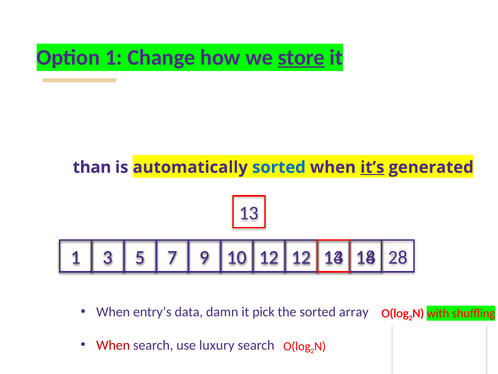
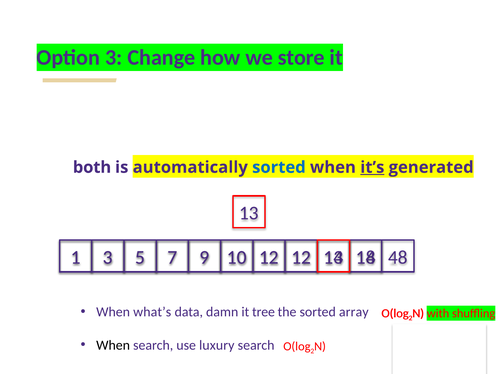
Option 1: 1 -> 3
store underline: present -> none
than: than -> both
28: 28 -> 48
entry’s: entry’s -> what’s
pick: pick -> tree
When at (113, 345) colour: red -> black
